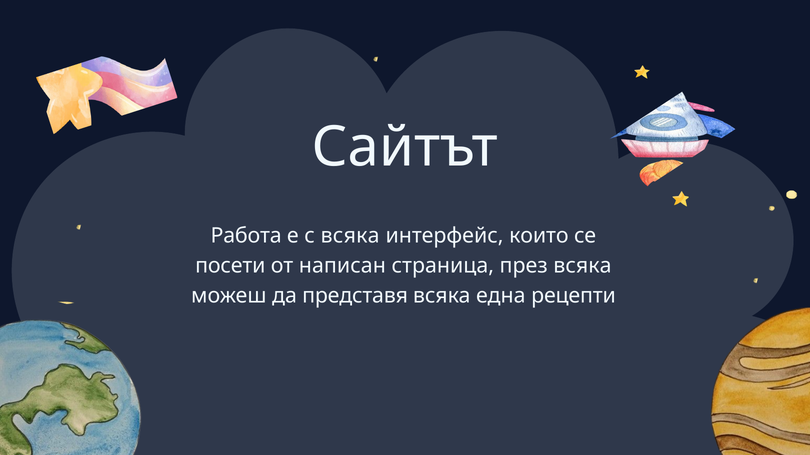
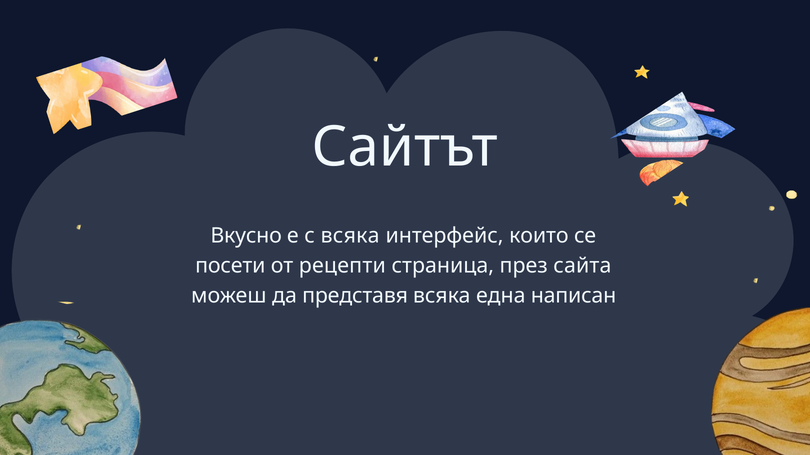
Работа: Работа -> Вкусно
написан: написан -> рецепти
през всяка: всяка -> сайта
рецепти: рецепти -> написан
